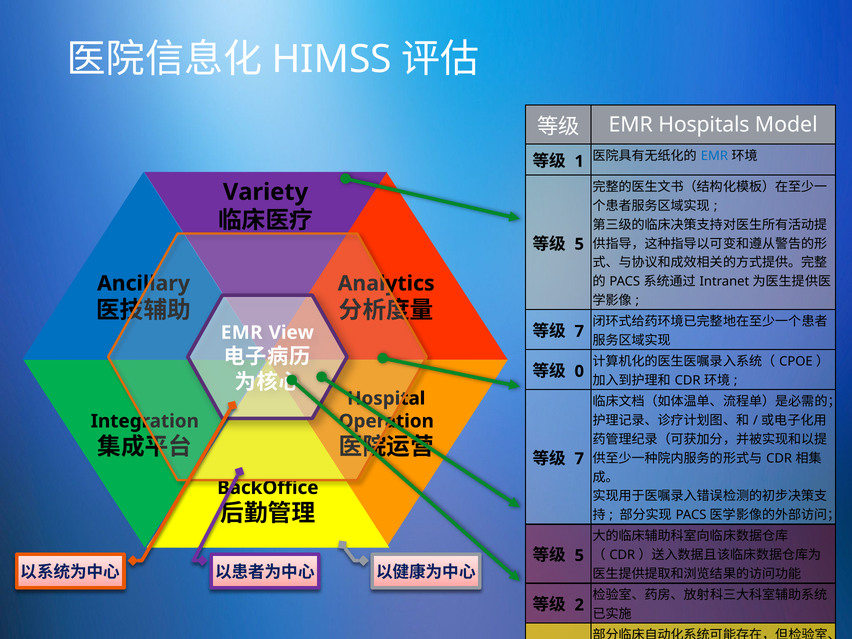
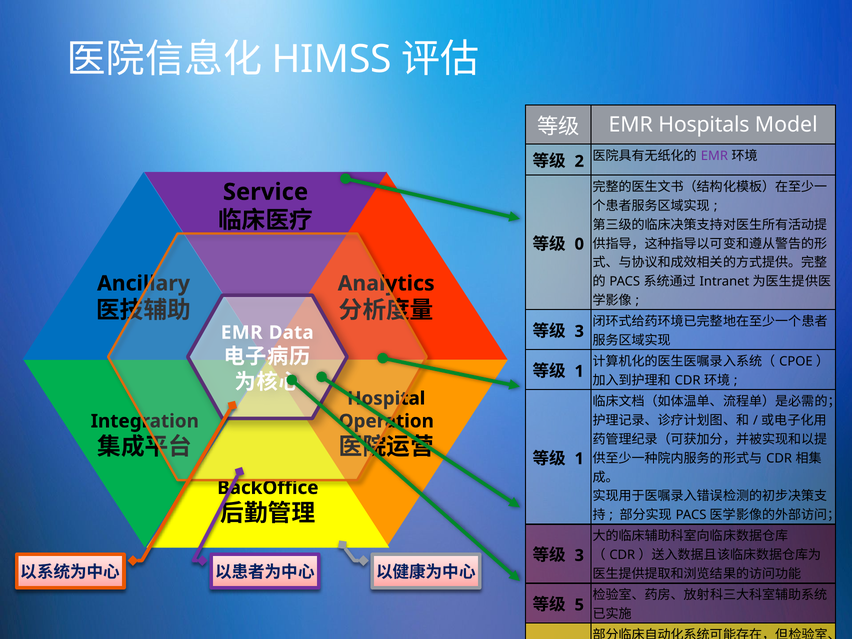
EMR at (714, 156) colour: blue -> purple
1: 1 -> 2
Variety: Variety -> Service
5 at (579, 244): 5 -> 0
7 at (579, 331): 7 -> 3
View: View -> Data
0 at (579, 371): 0 -> 1
7 at (579, 459): 7 -> 1
5 at (579, 556): 5 -> 3
2: 2 -> 5
